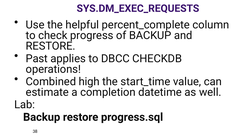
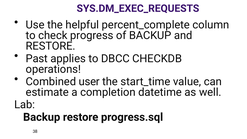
high: high -> user
